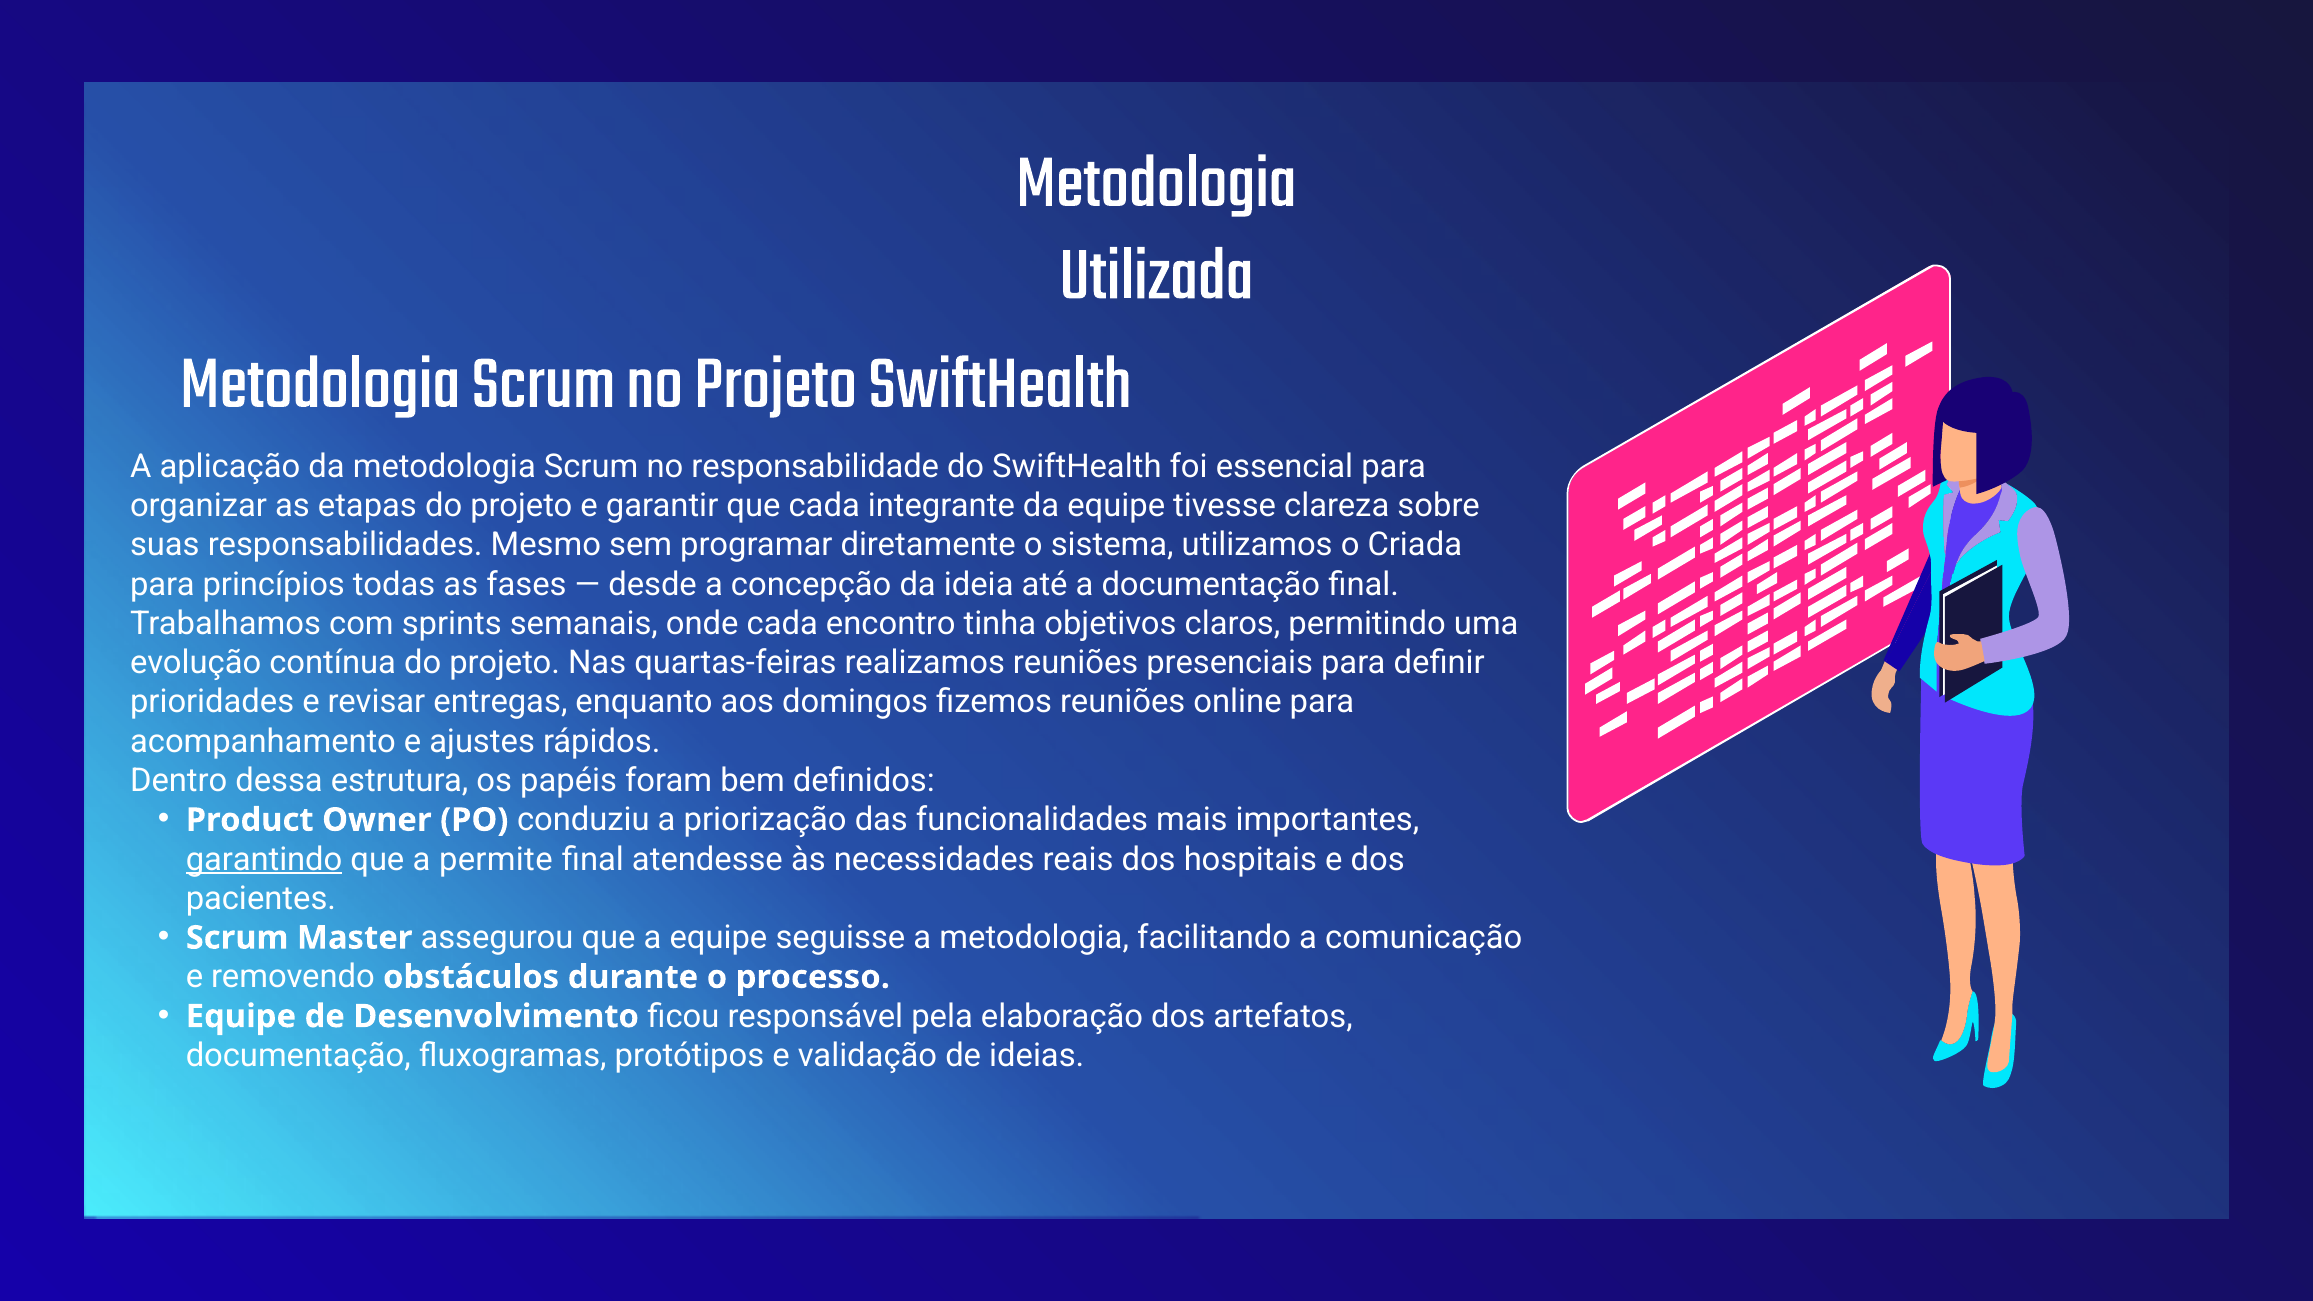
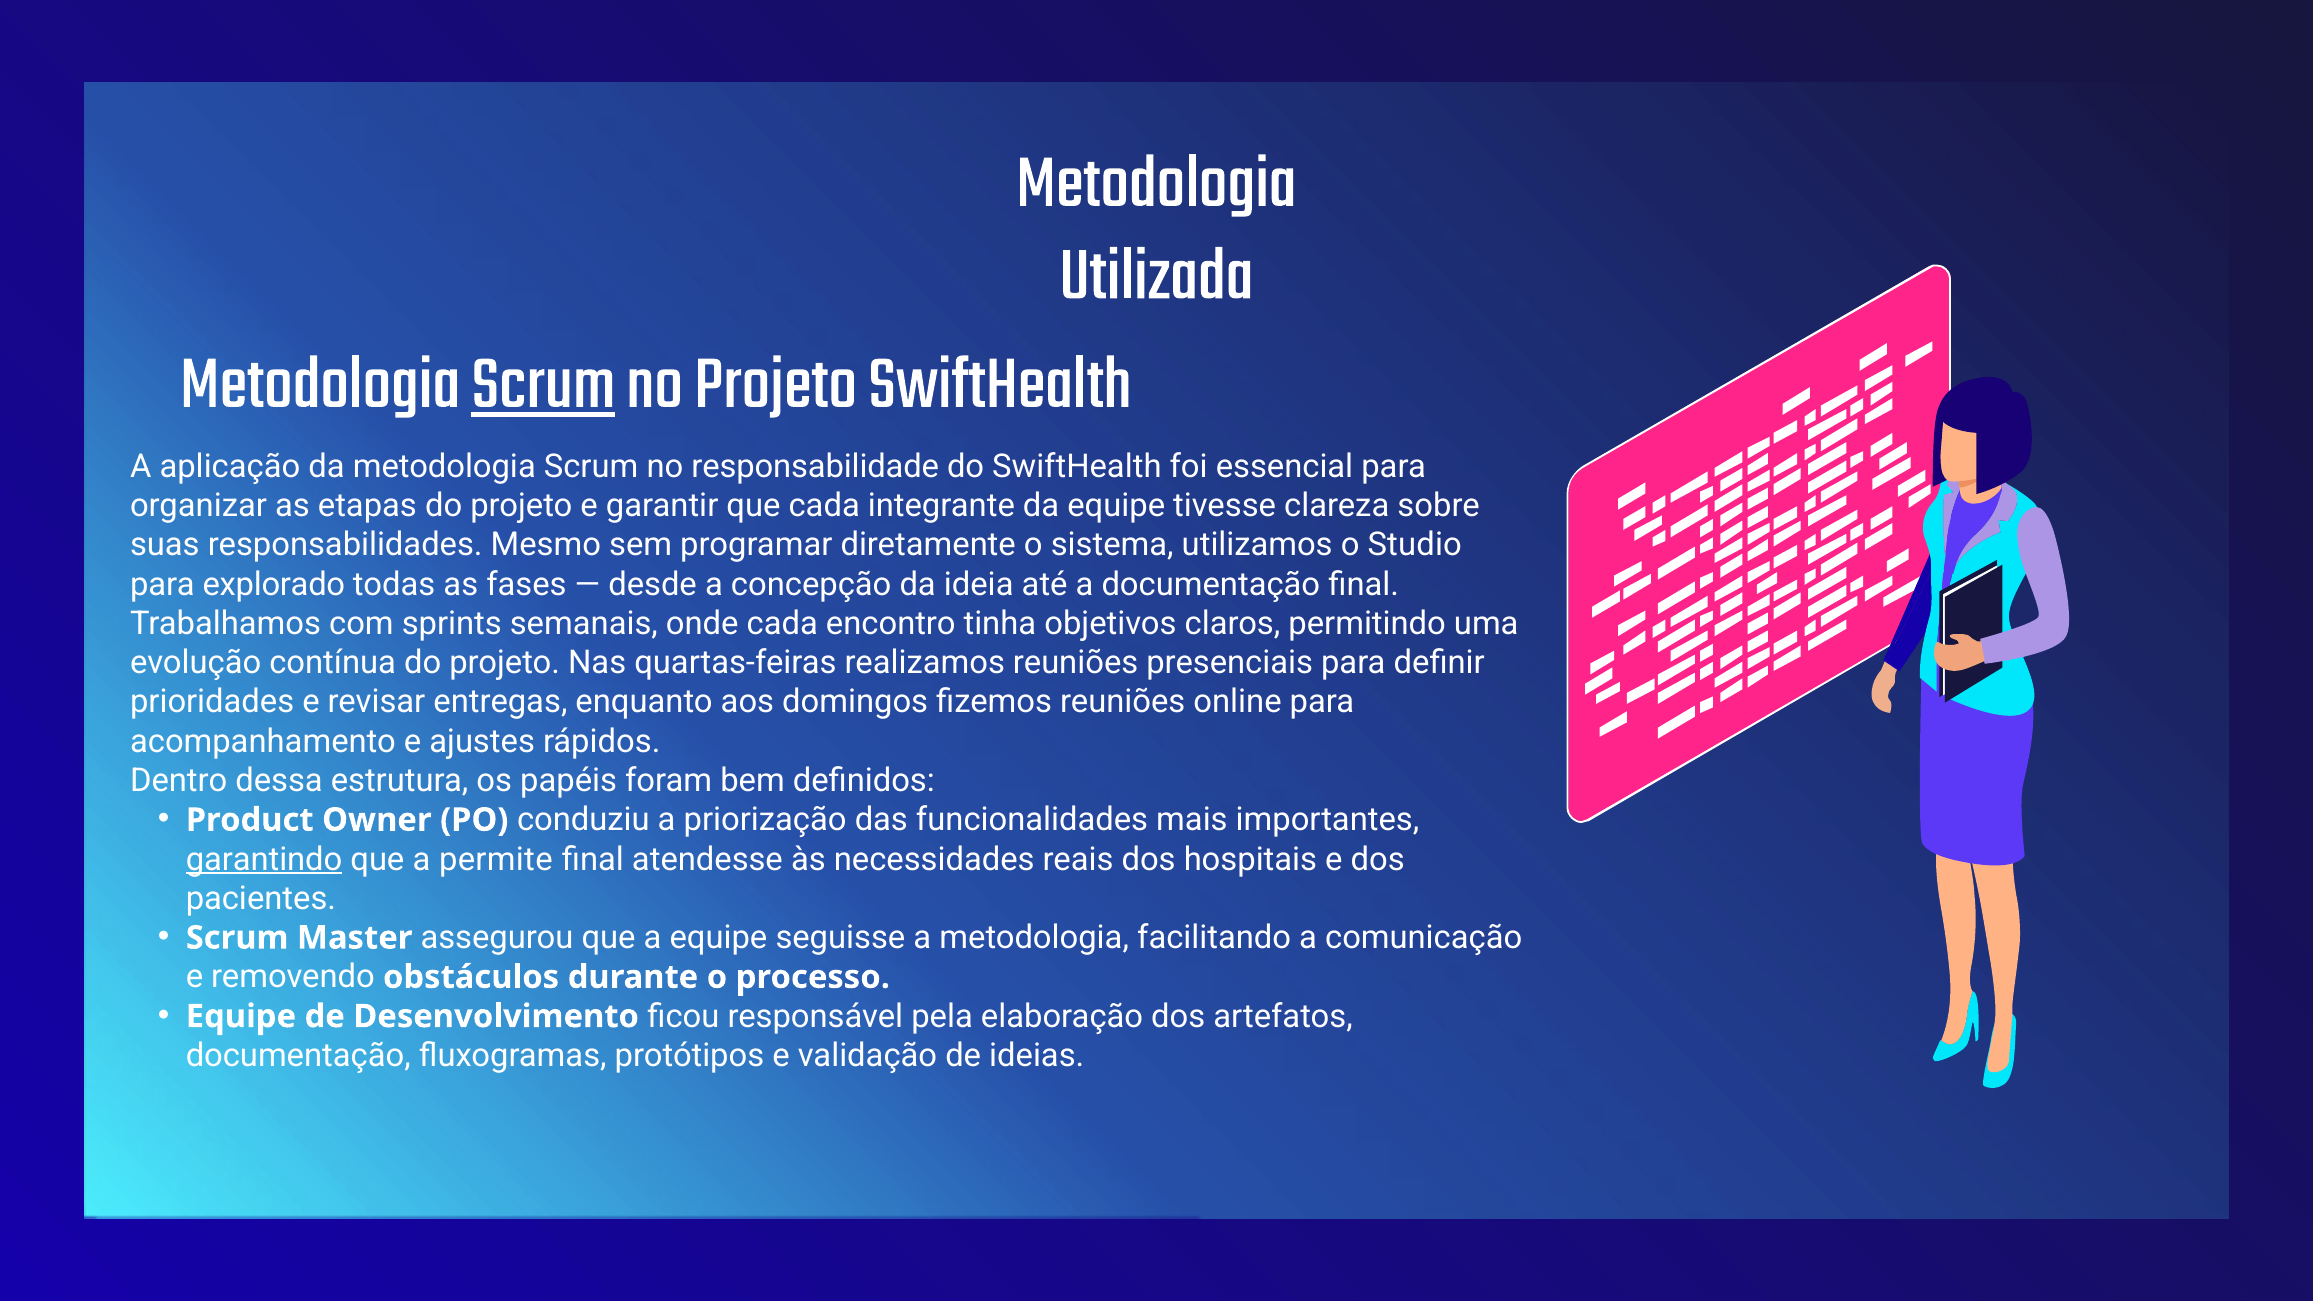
Scrum at (543, 382) underline: none -> present
Criada: Criada -> Studio
princípios: princípios -> explorado
